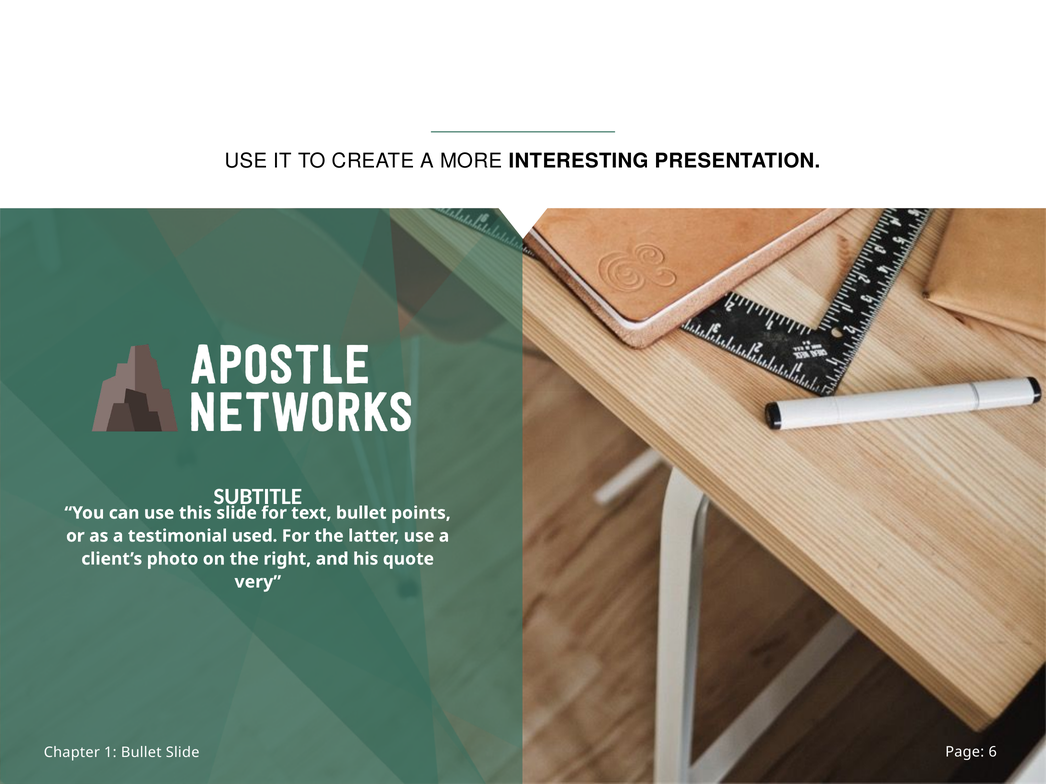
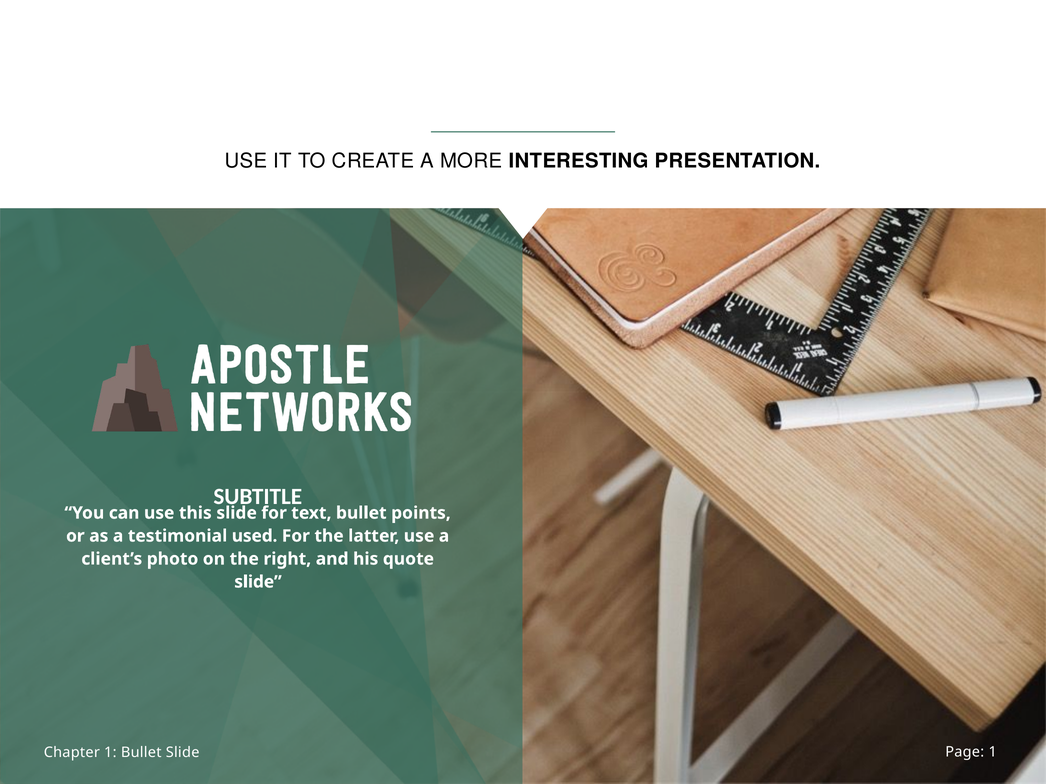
very at (258, 582): very -> slide
Page 6: 6 -> 1
